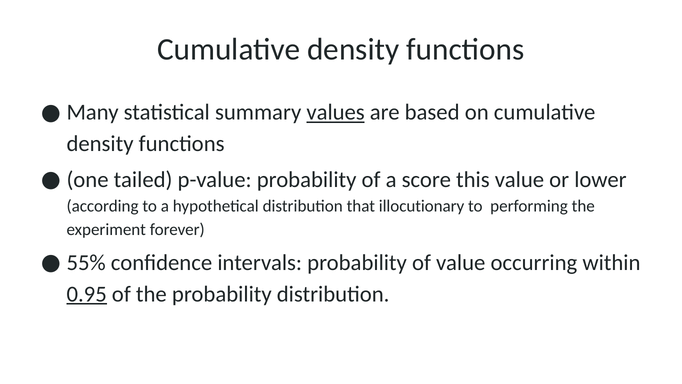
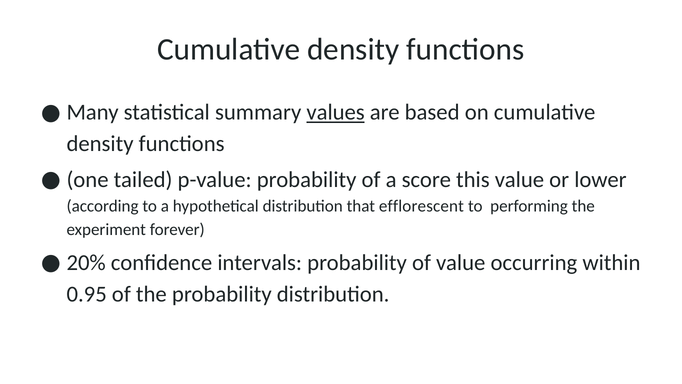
illocutionary: illocutionary -> efflorescent
55%: 55% -> 20%
0.95 underline: present -> none
